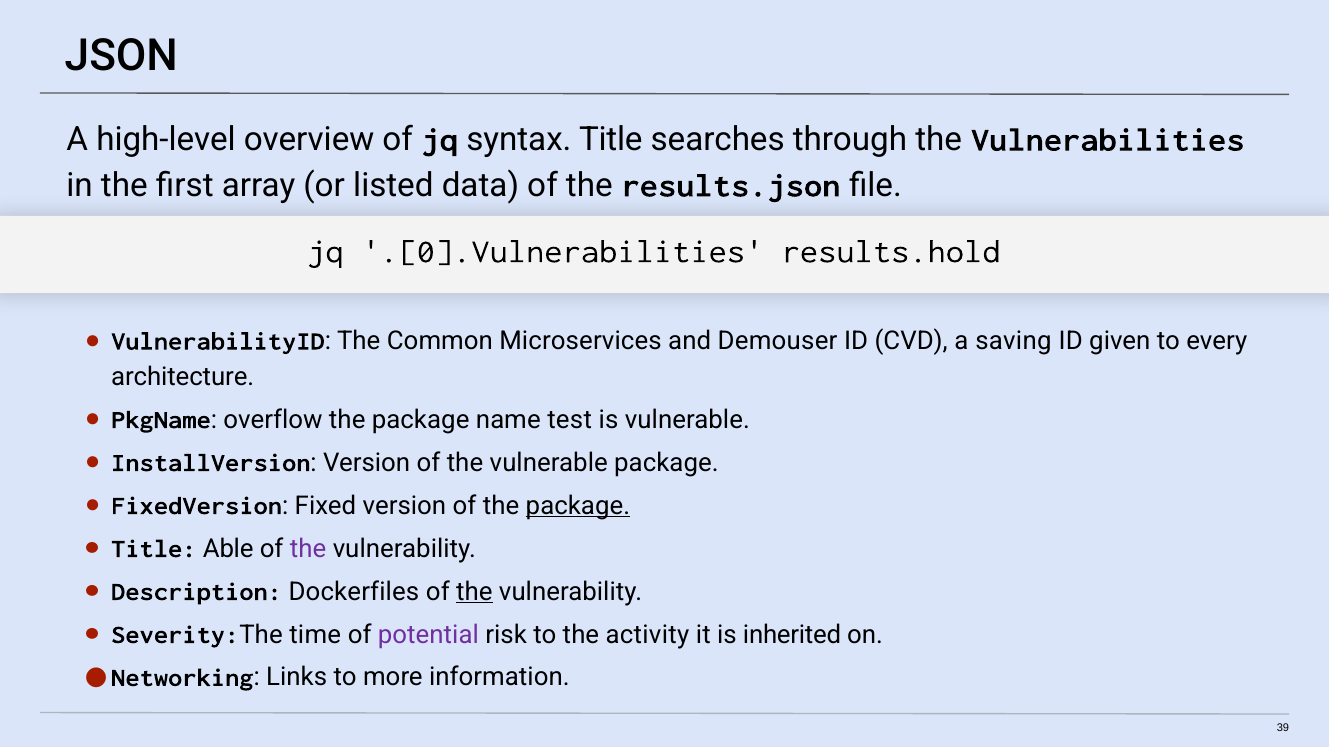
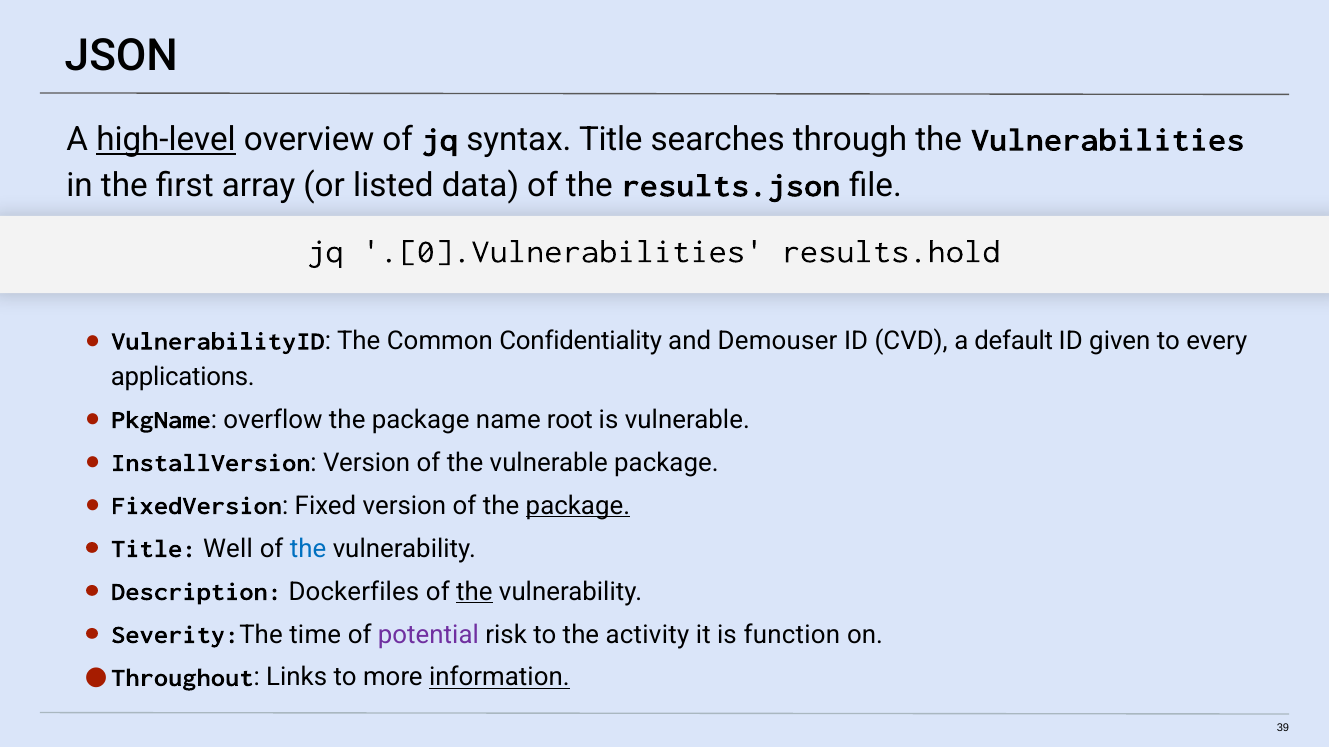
high-level underline: none -> present
Microservices: Microservices -> Confidentiality
saving: saving -> default
architecture: architecture -> applications
test: test -> root
Able: Able -> Well
the at (308, 549) colour: purple -> blue
inherited: inherited -> function
Networking: Networking -> Throughout
information underline: none -> present
